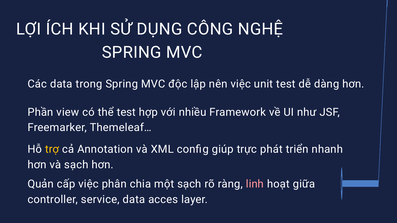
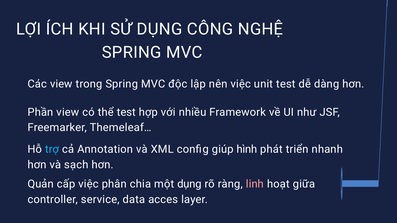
Các data: data -> view
trợ colour: yellow -> light blue
trực: trực -> hình
một sạch: sạch -> dụng
